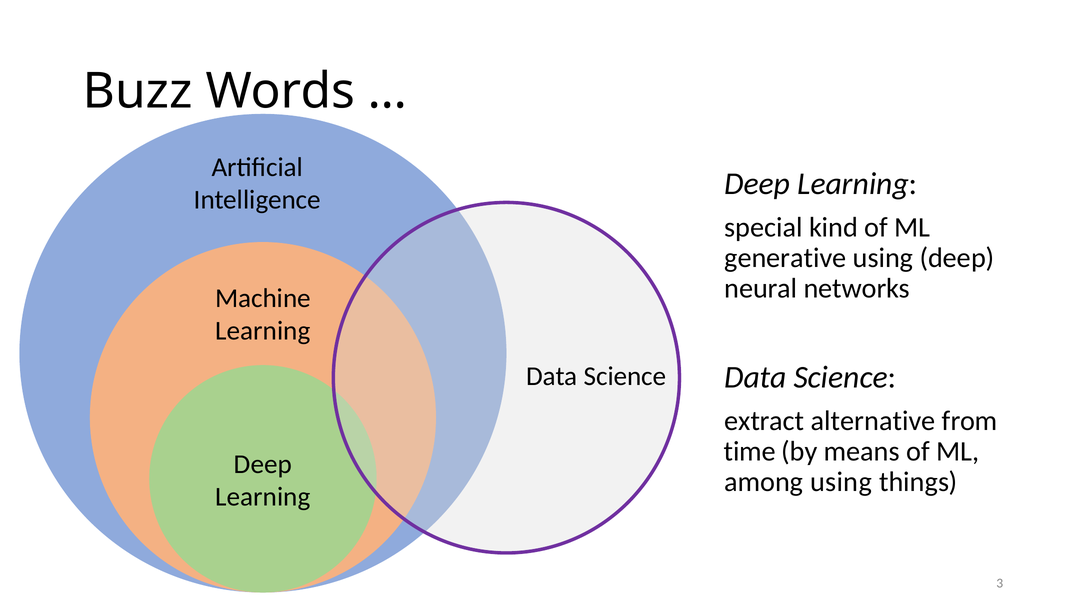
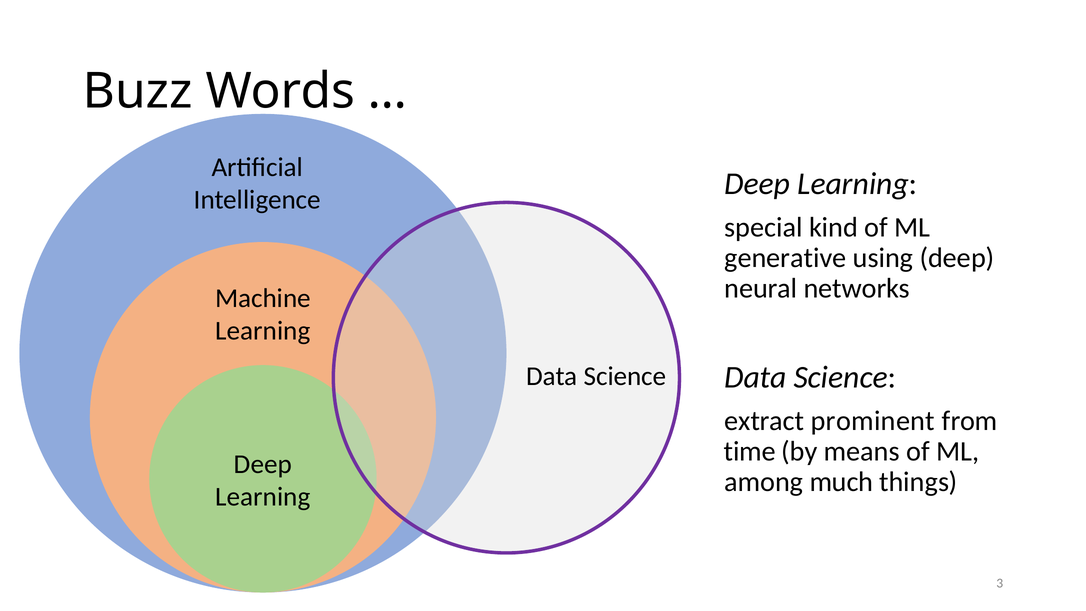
alternative: alternative -> prominent
among using: using -> much
